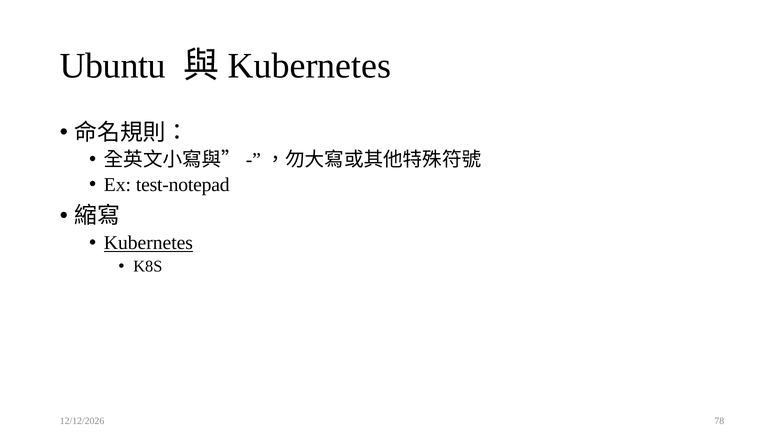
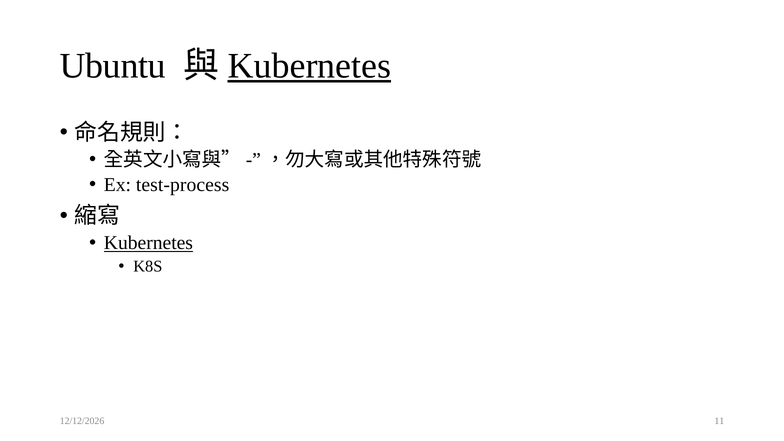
Kubernetes at (309, 66) underline: none -> present
test-notepad: test-notepad -> test-process
78: 78 -> 11
